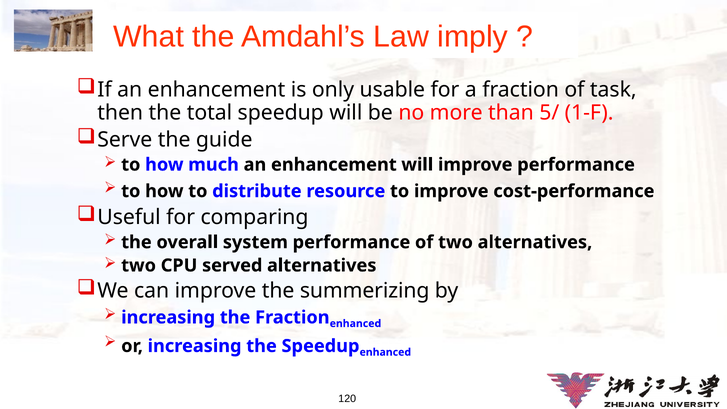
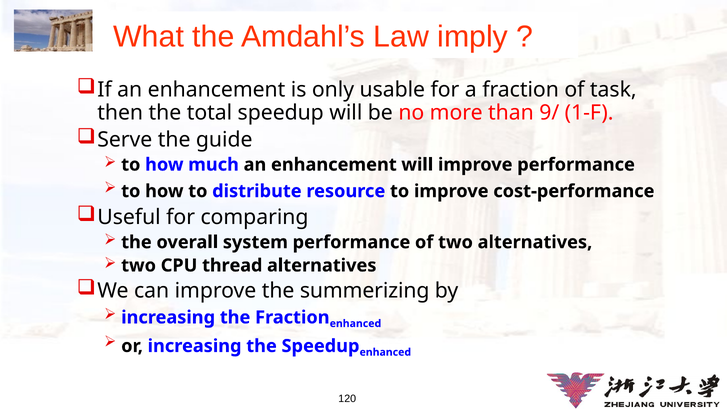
5/: 5/ -> 9/
served: served -> thread
